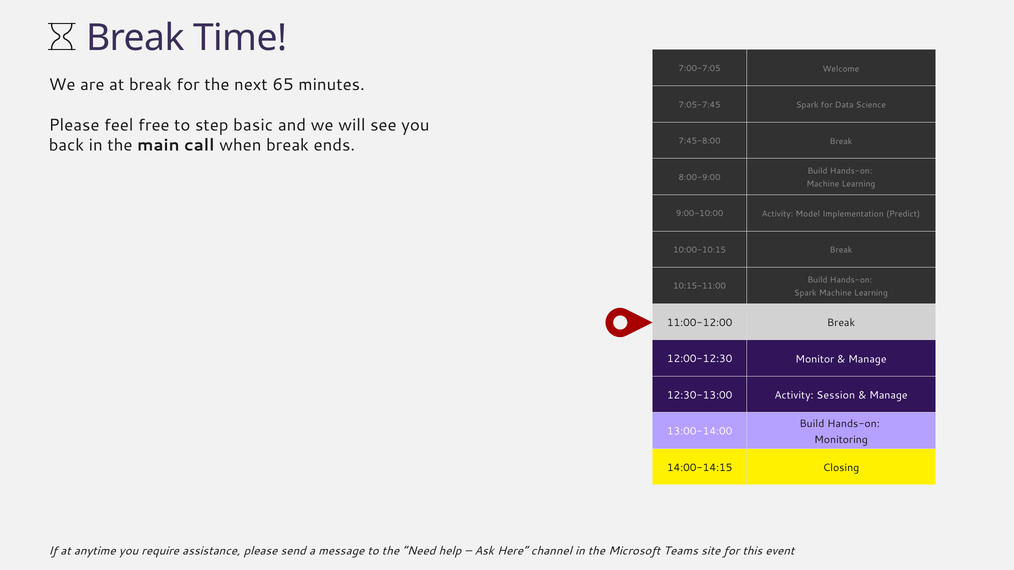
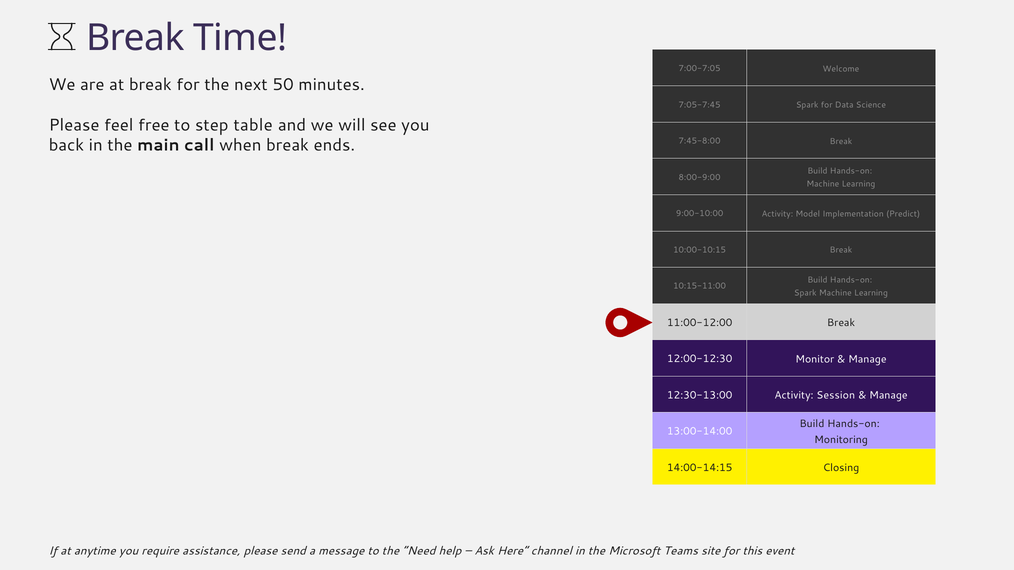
65: 65 -> 50
basic: basic -> table
